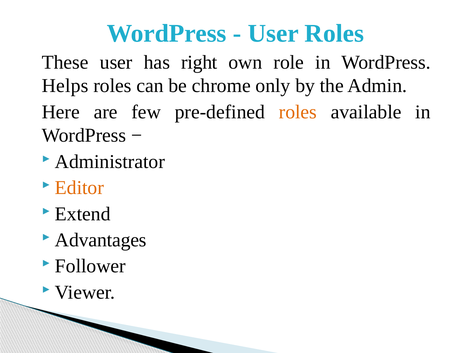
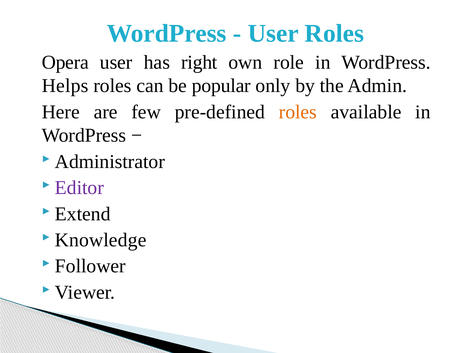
These: These -> Opera
chrome: chrome -> popular
Editor colour: orange -> purple
Advantages: Advantages -> Knowledge
